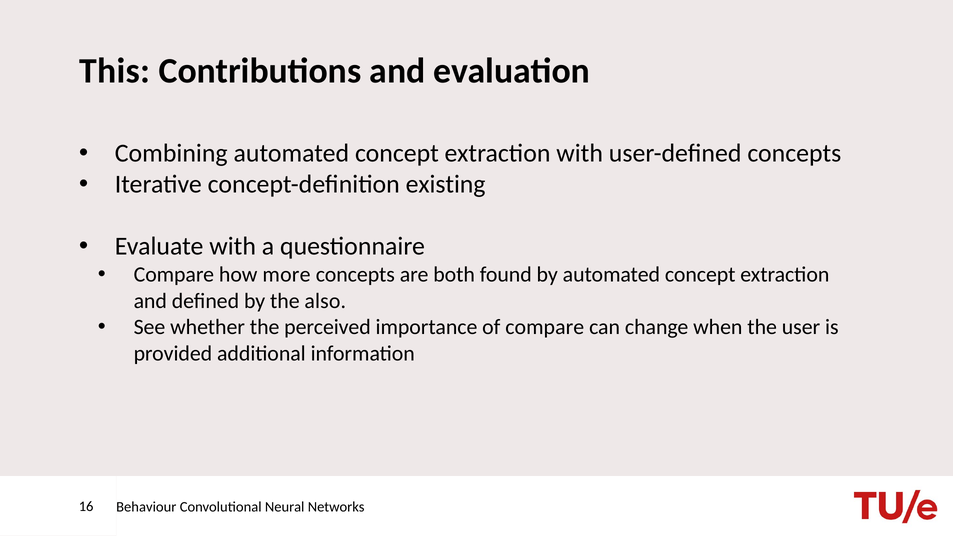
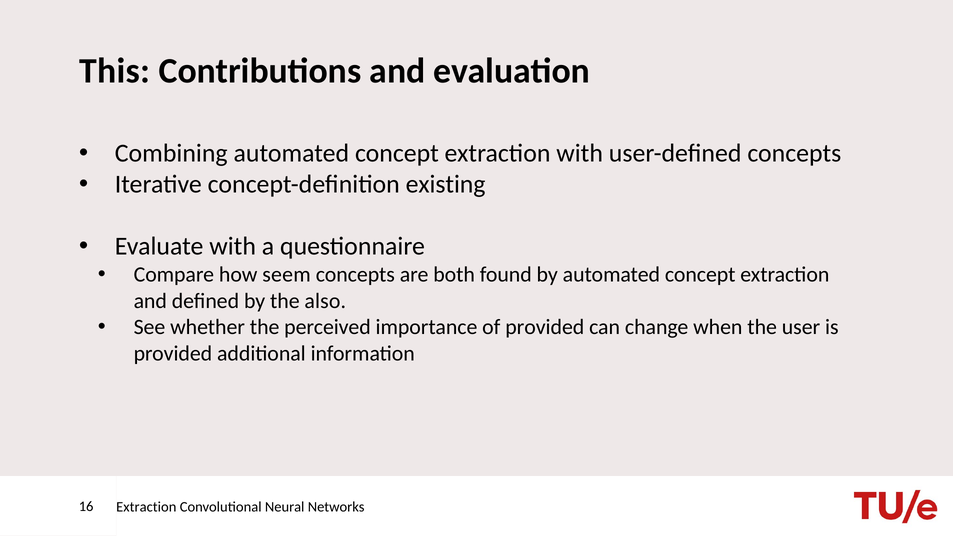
more: more -> seem
of compare: compare -> provided
Behaviour at (146, 507): Behaviour -> Extraction
